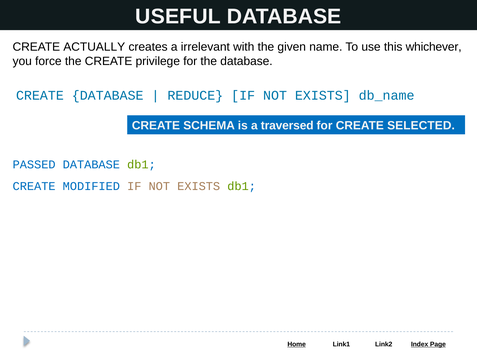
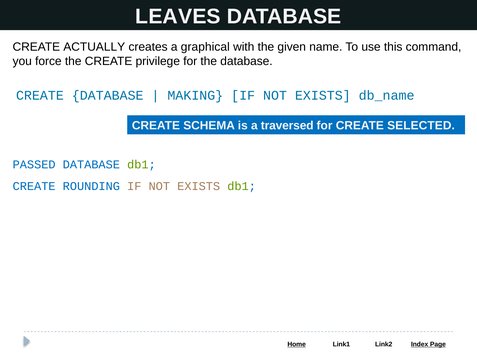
USEFUL: USEFUL -> LEAVES
irrelevant: irrelevant -> graphical
whichever: whichever -> command
REDUCE: REDUCE -> MAKING
MODIFIED: MODIFIED -> ROUNDING
